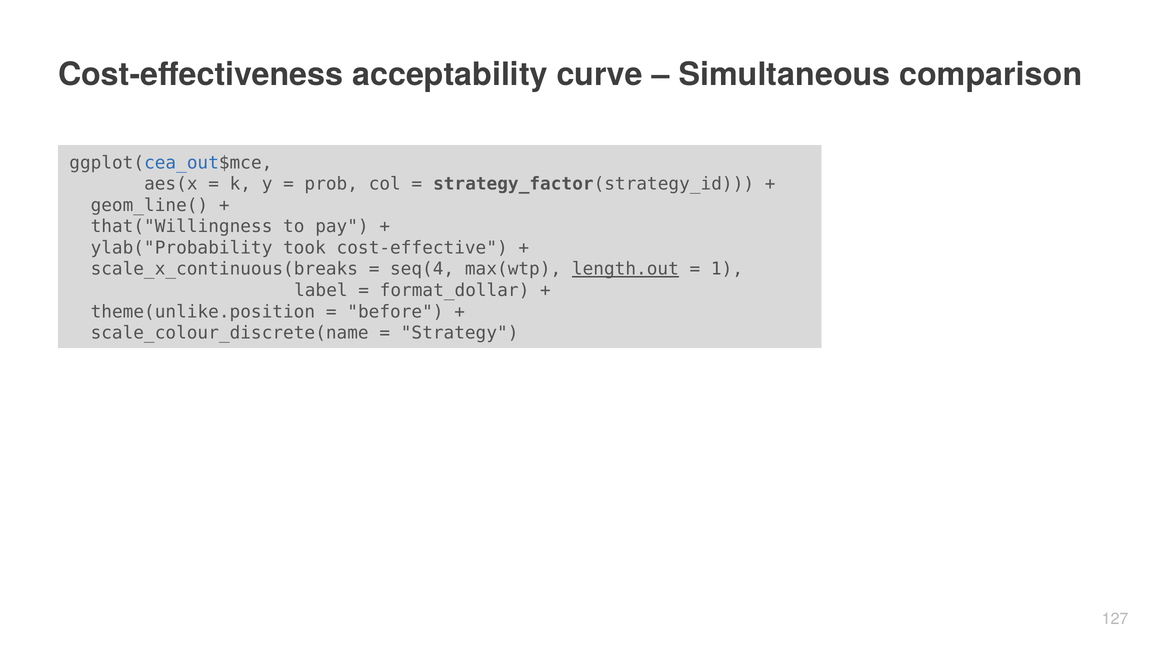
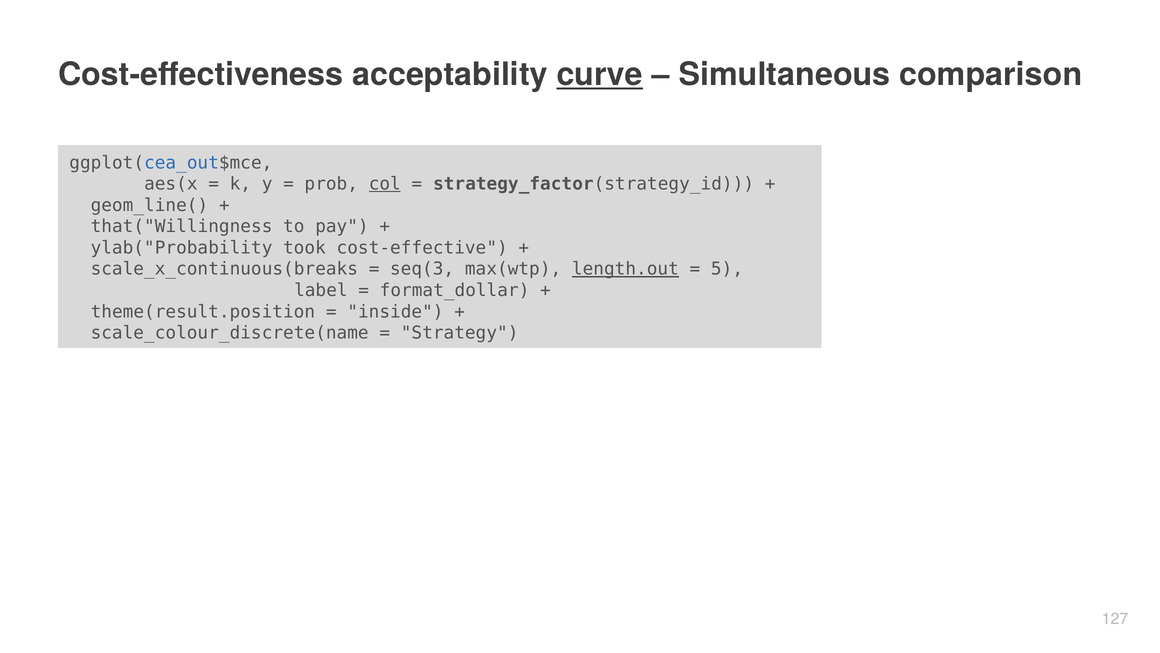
curve underline: none -> present
col underline: none -> present
seq(4: seq(4 -> seq(3
1: 1 -> 5
theme(unlike.position: theme(unlike.position -> theme(result.position
before: before -> inside
